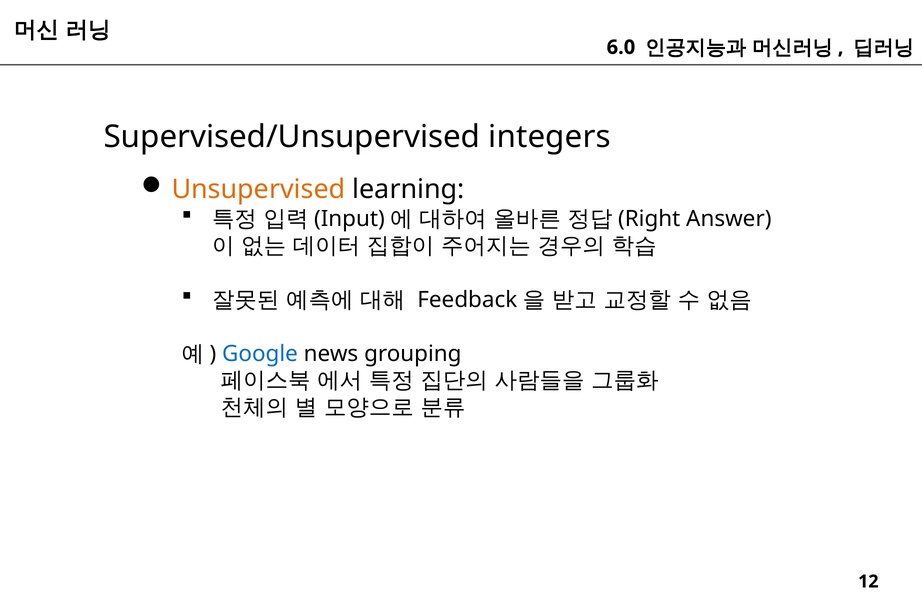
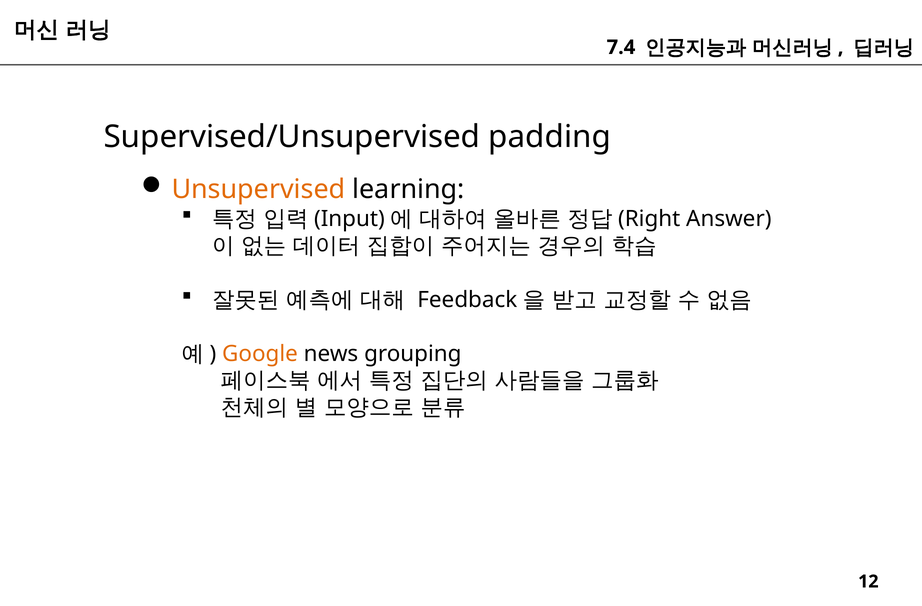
6.0: 6.0 -> 7.4
integers: integers -> padding
Google colour: blue -> orange
